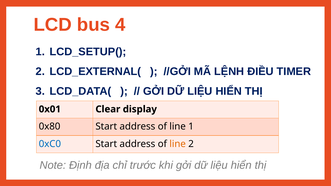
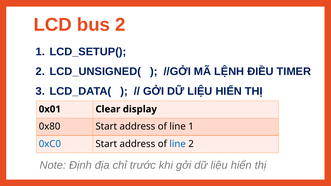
bus 4: 4 -> 2
LCD_EXTERNAL(: LCD_EXTERNAL( -> LCD_UNSIGNED(
line at (178, 144) colour: orange -> blue
